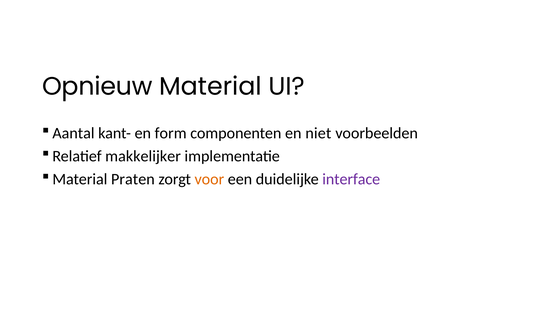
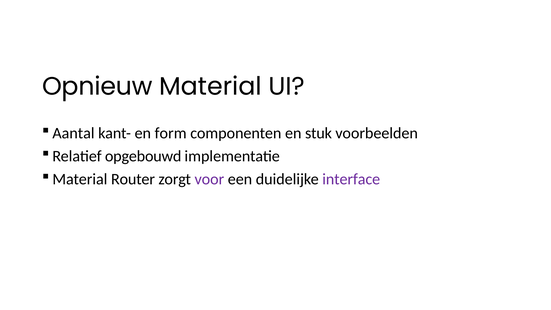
niet: niet -> stuk
makkelijker: makkelijker -> opgebouwd
Praten: Praten -> Router
voor colour: orange -> purple
